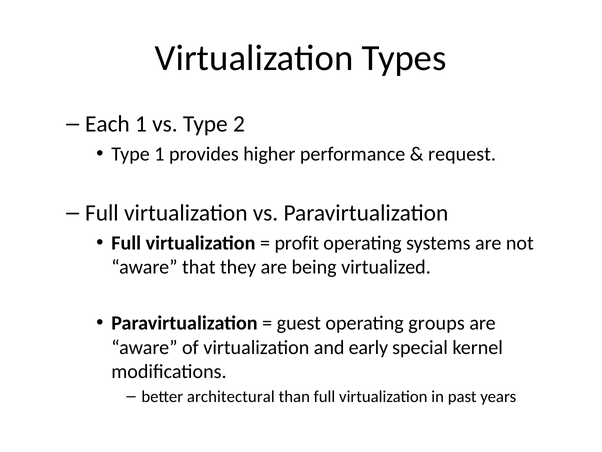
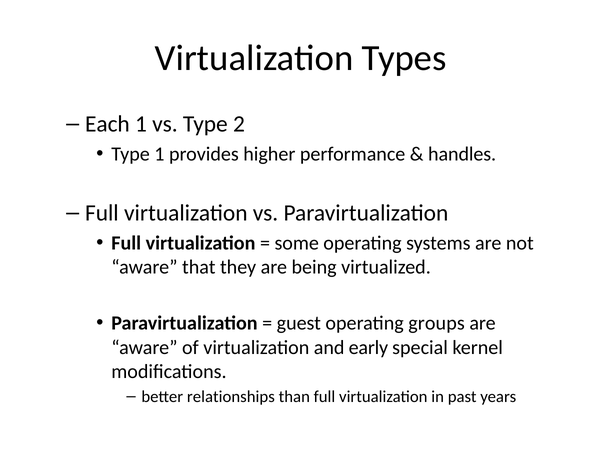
request: request -> handles
profit: profit -> some
architectural: architectural -> relationships
